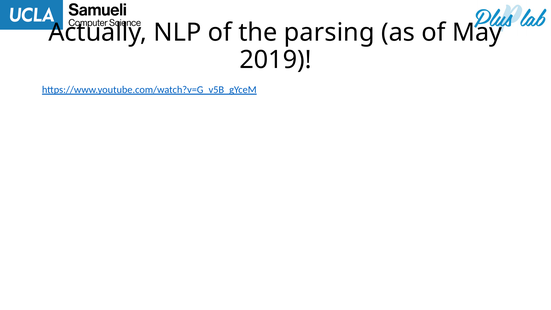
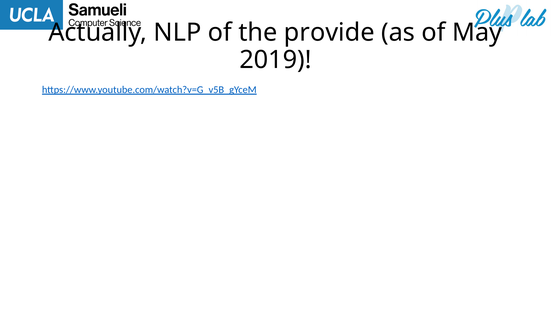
parsing: parsing -> provide
